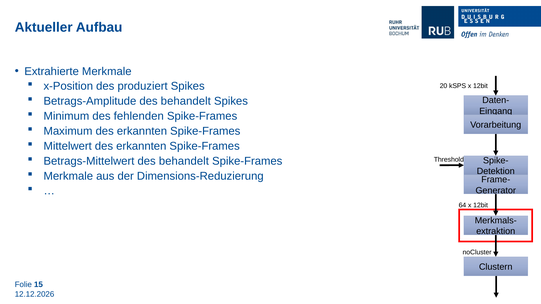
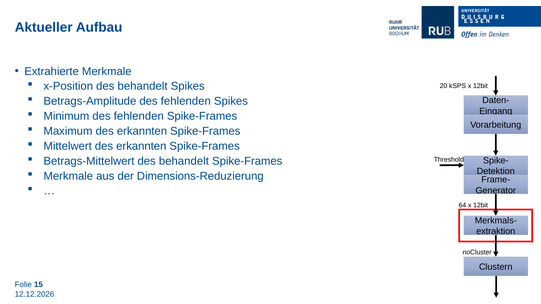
x-Position des produziert: produziert -> behandelt
Betrags-Amplitude des behandelt: behandelt -> fehlenden
